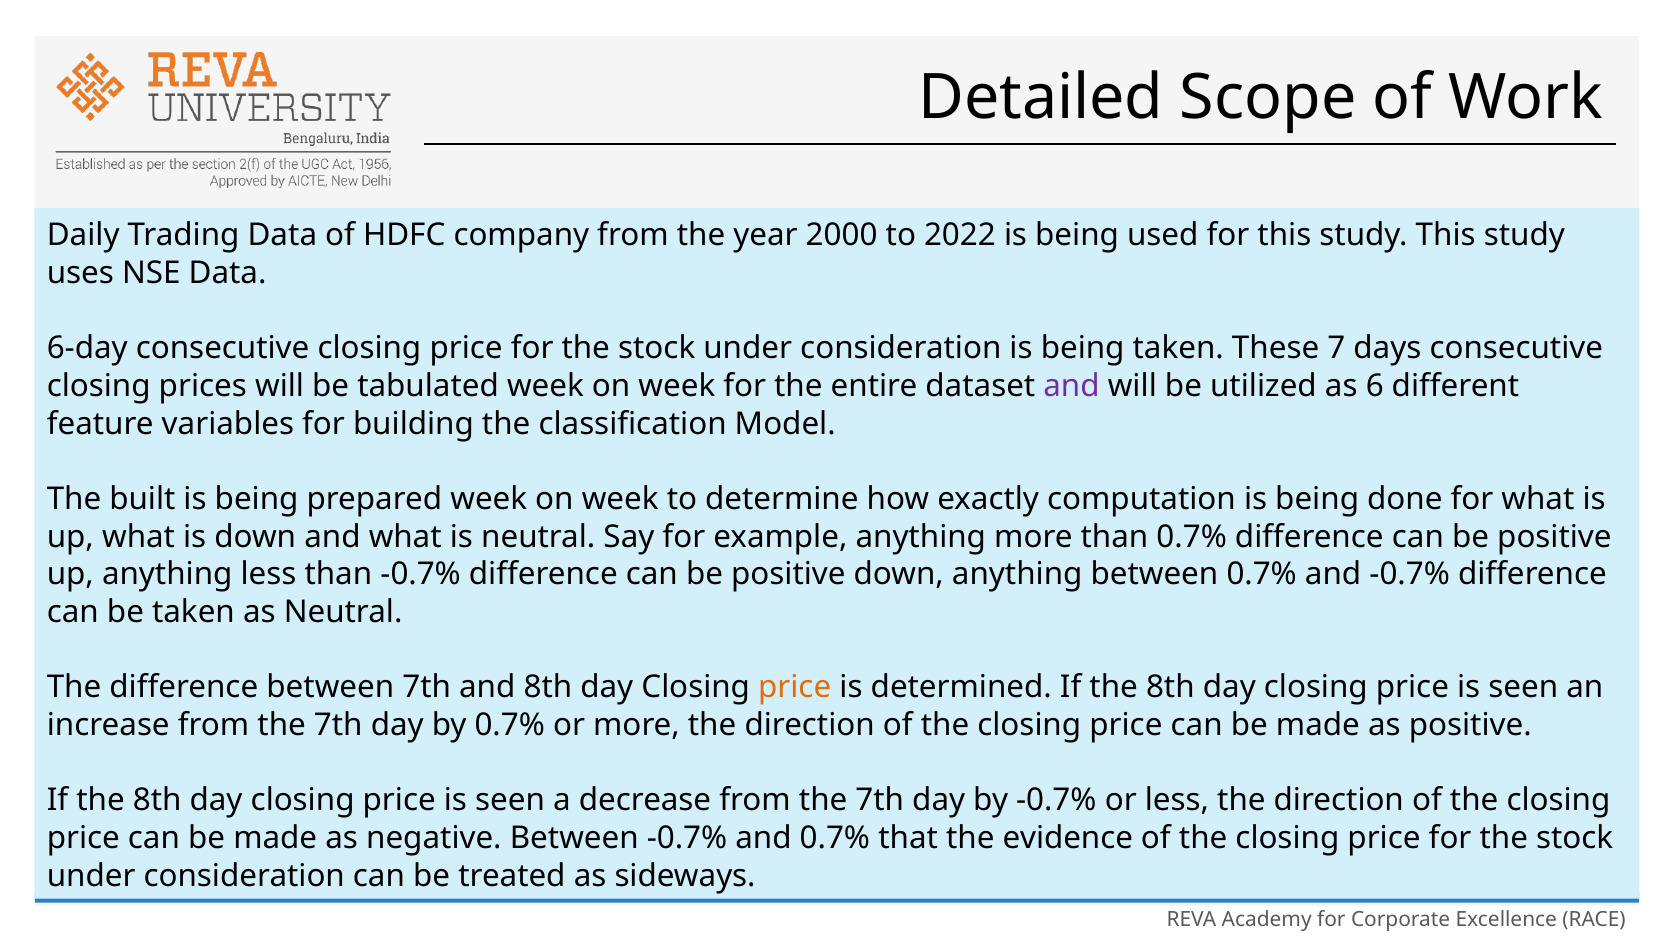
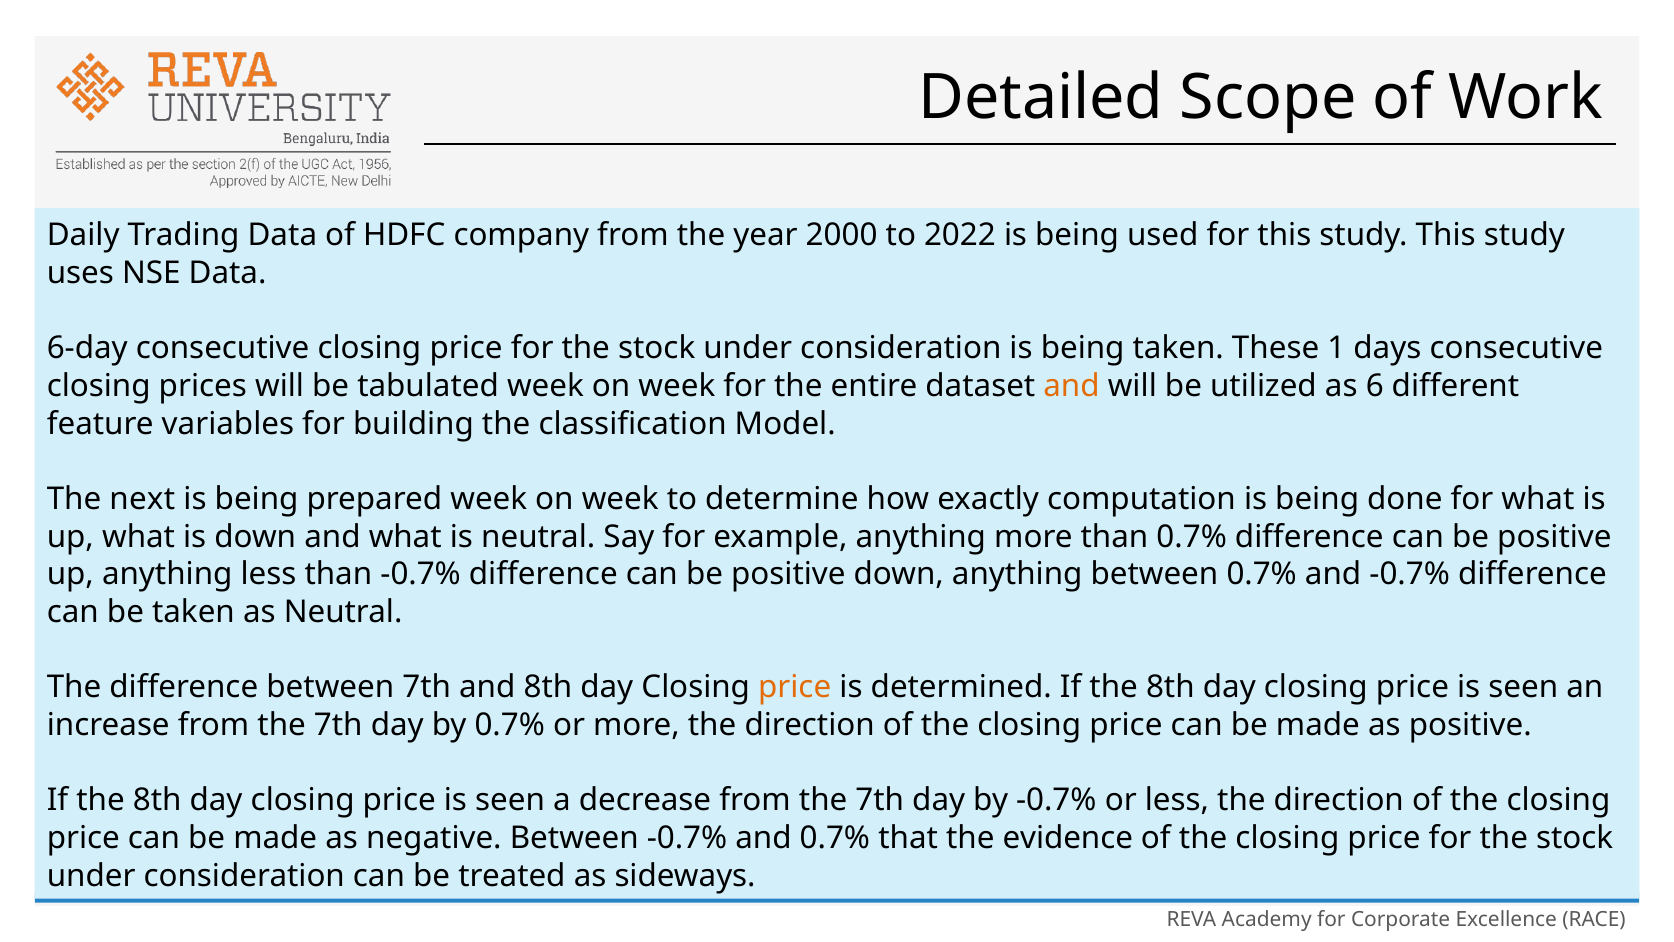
7: 7 -> 1
and at (1072, 386) colour: purple -> orange
built: built -> next
